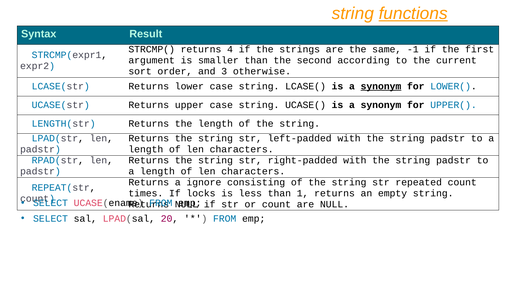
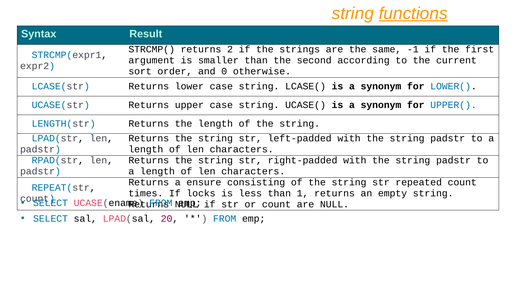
4: 4 -> 2
3: 3 -> 0
synonym at (381, 86) underline: present -> none
ignore: ignore -> ensure
